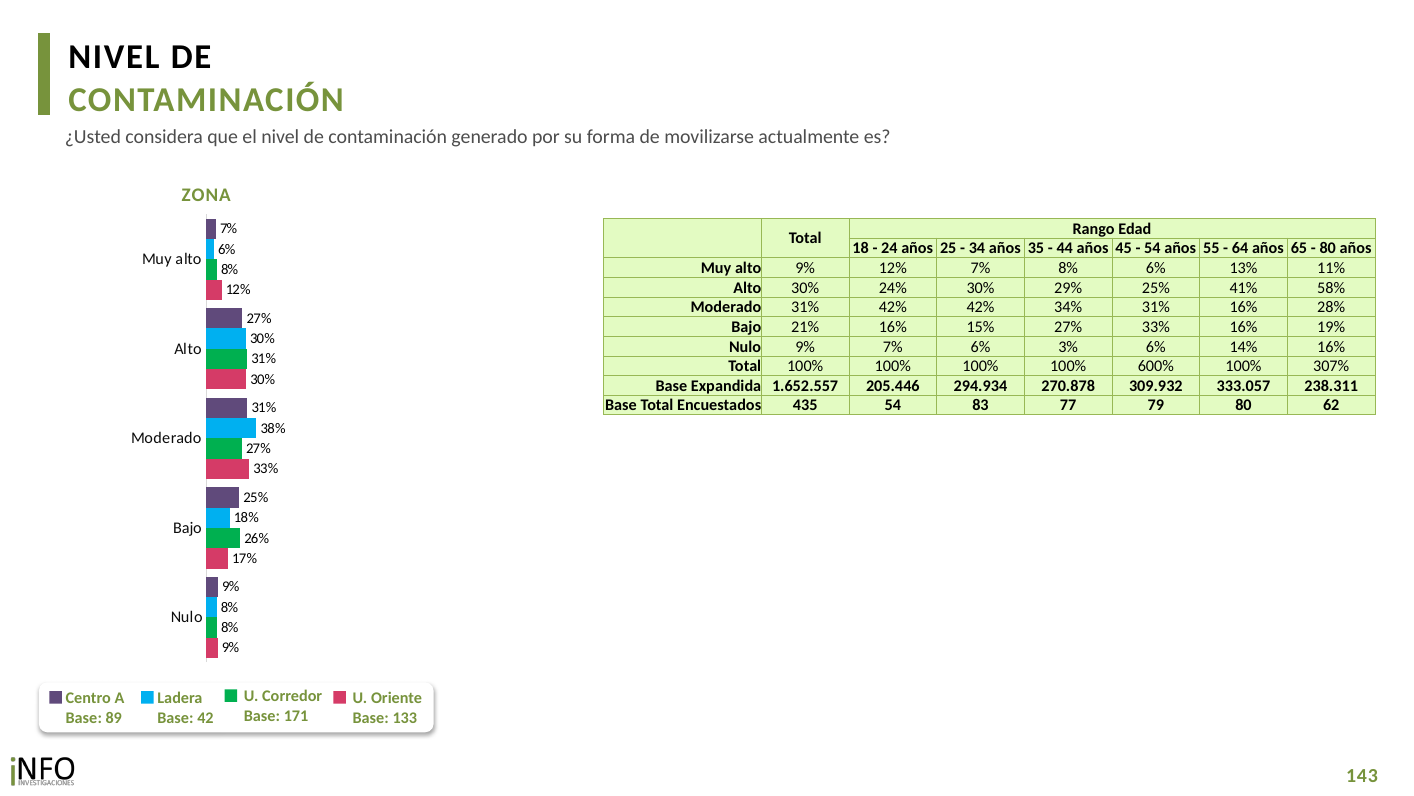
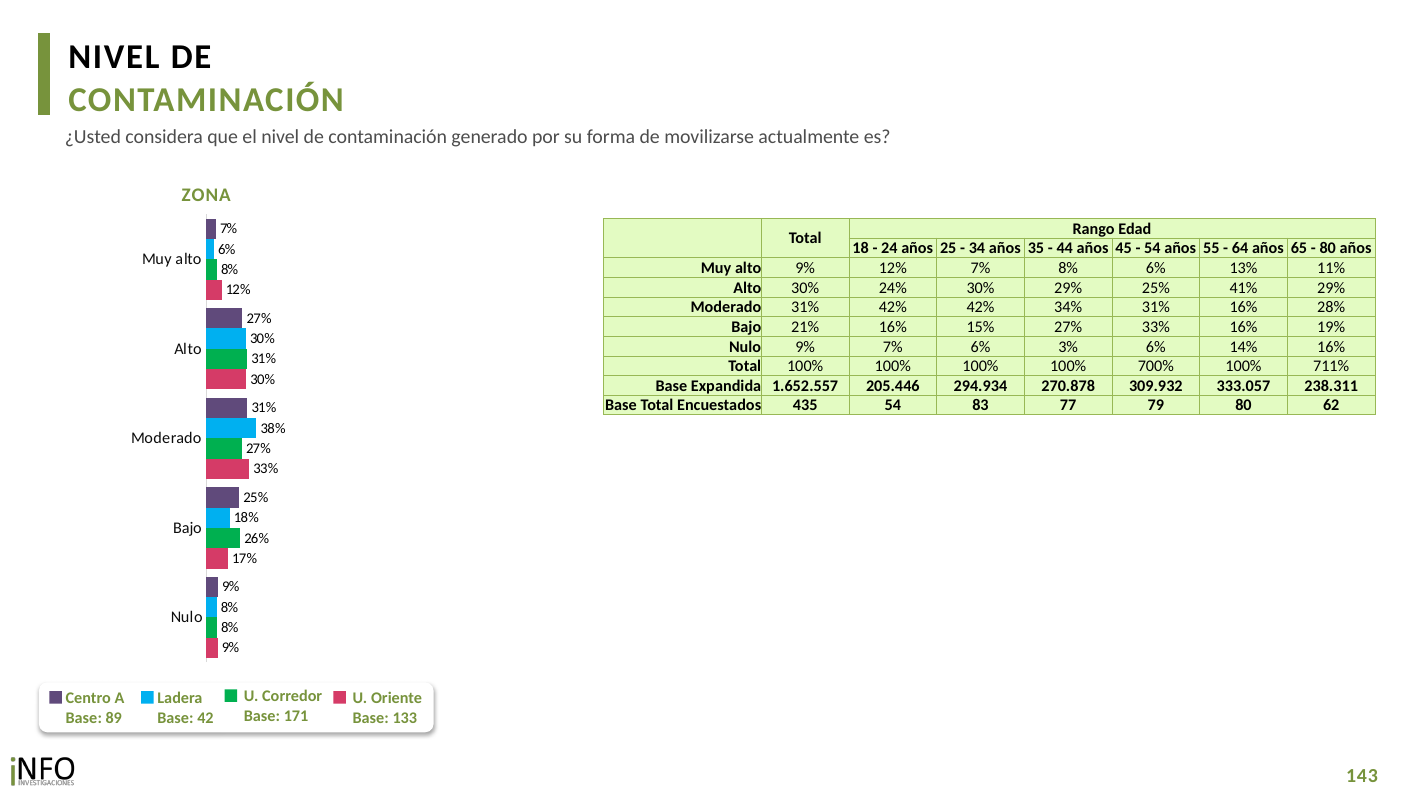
41% 58%: 58% -> 29%
600%: 600% -> 700%
307%: 307% -> 711%
